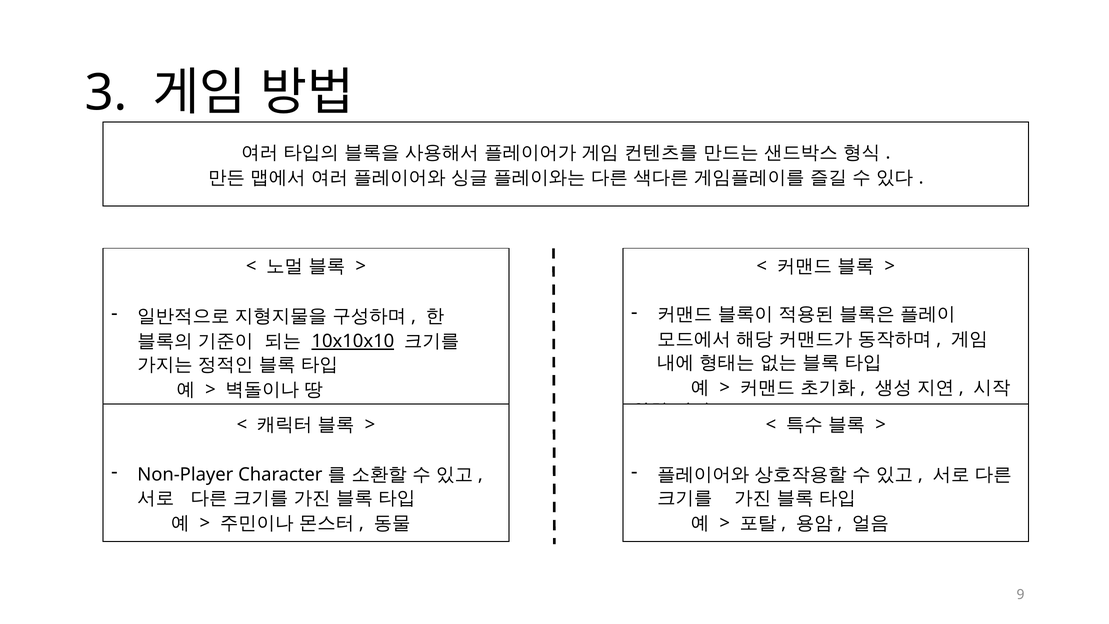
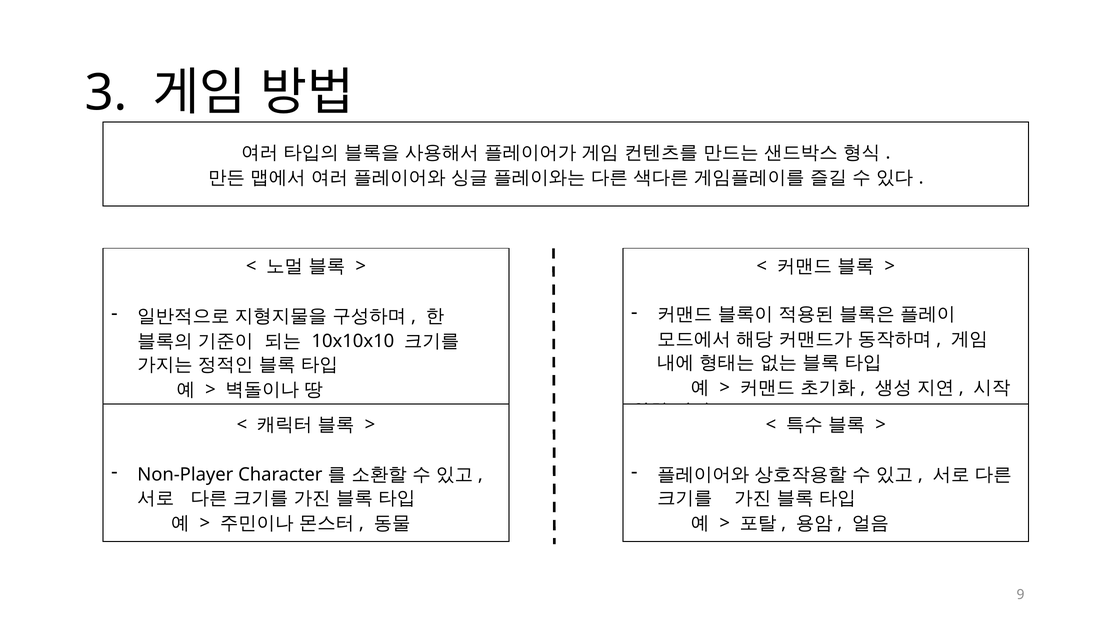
10x10x10 underline: present -> none
